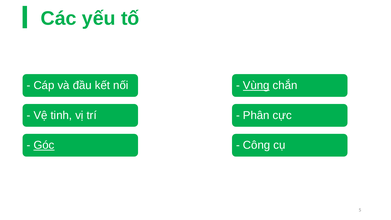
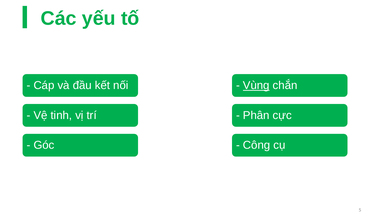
Góc underline: present -> none
